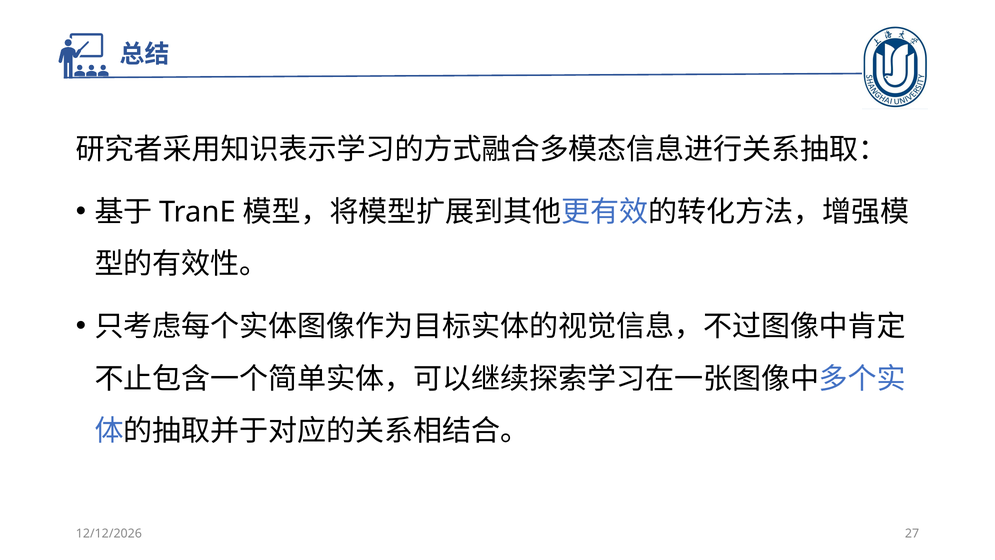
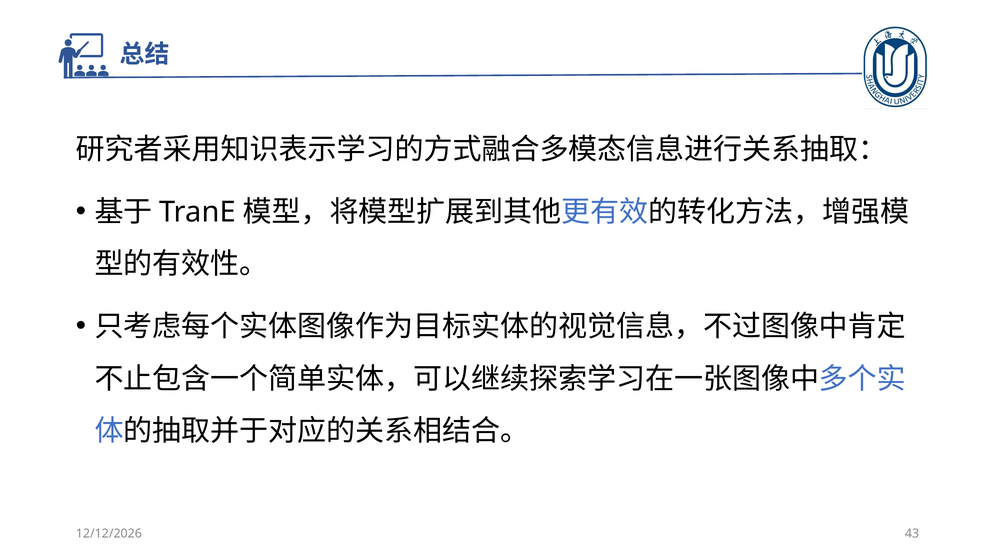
27: 27 -> 43
